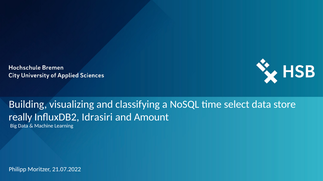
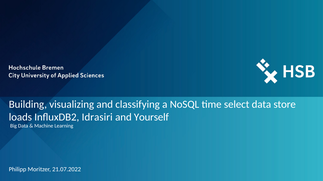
really: really -> loads
Amount: Amount -> Yourself
